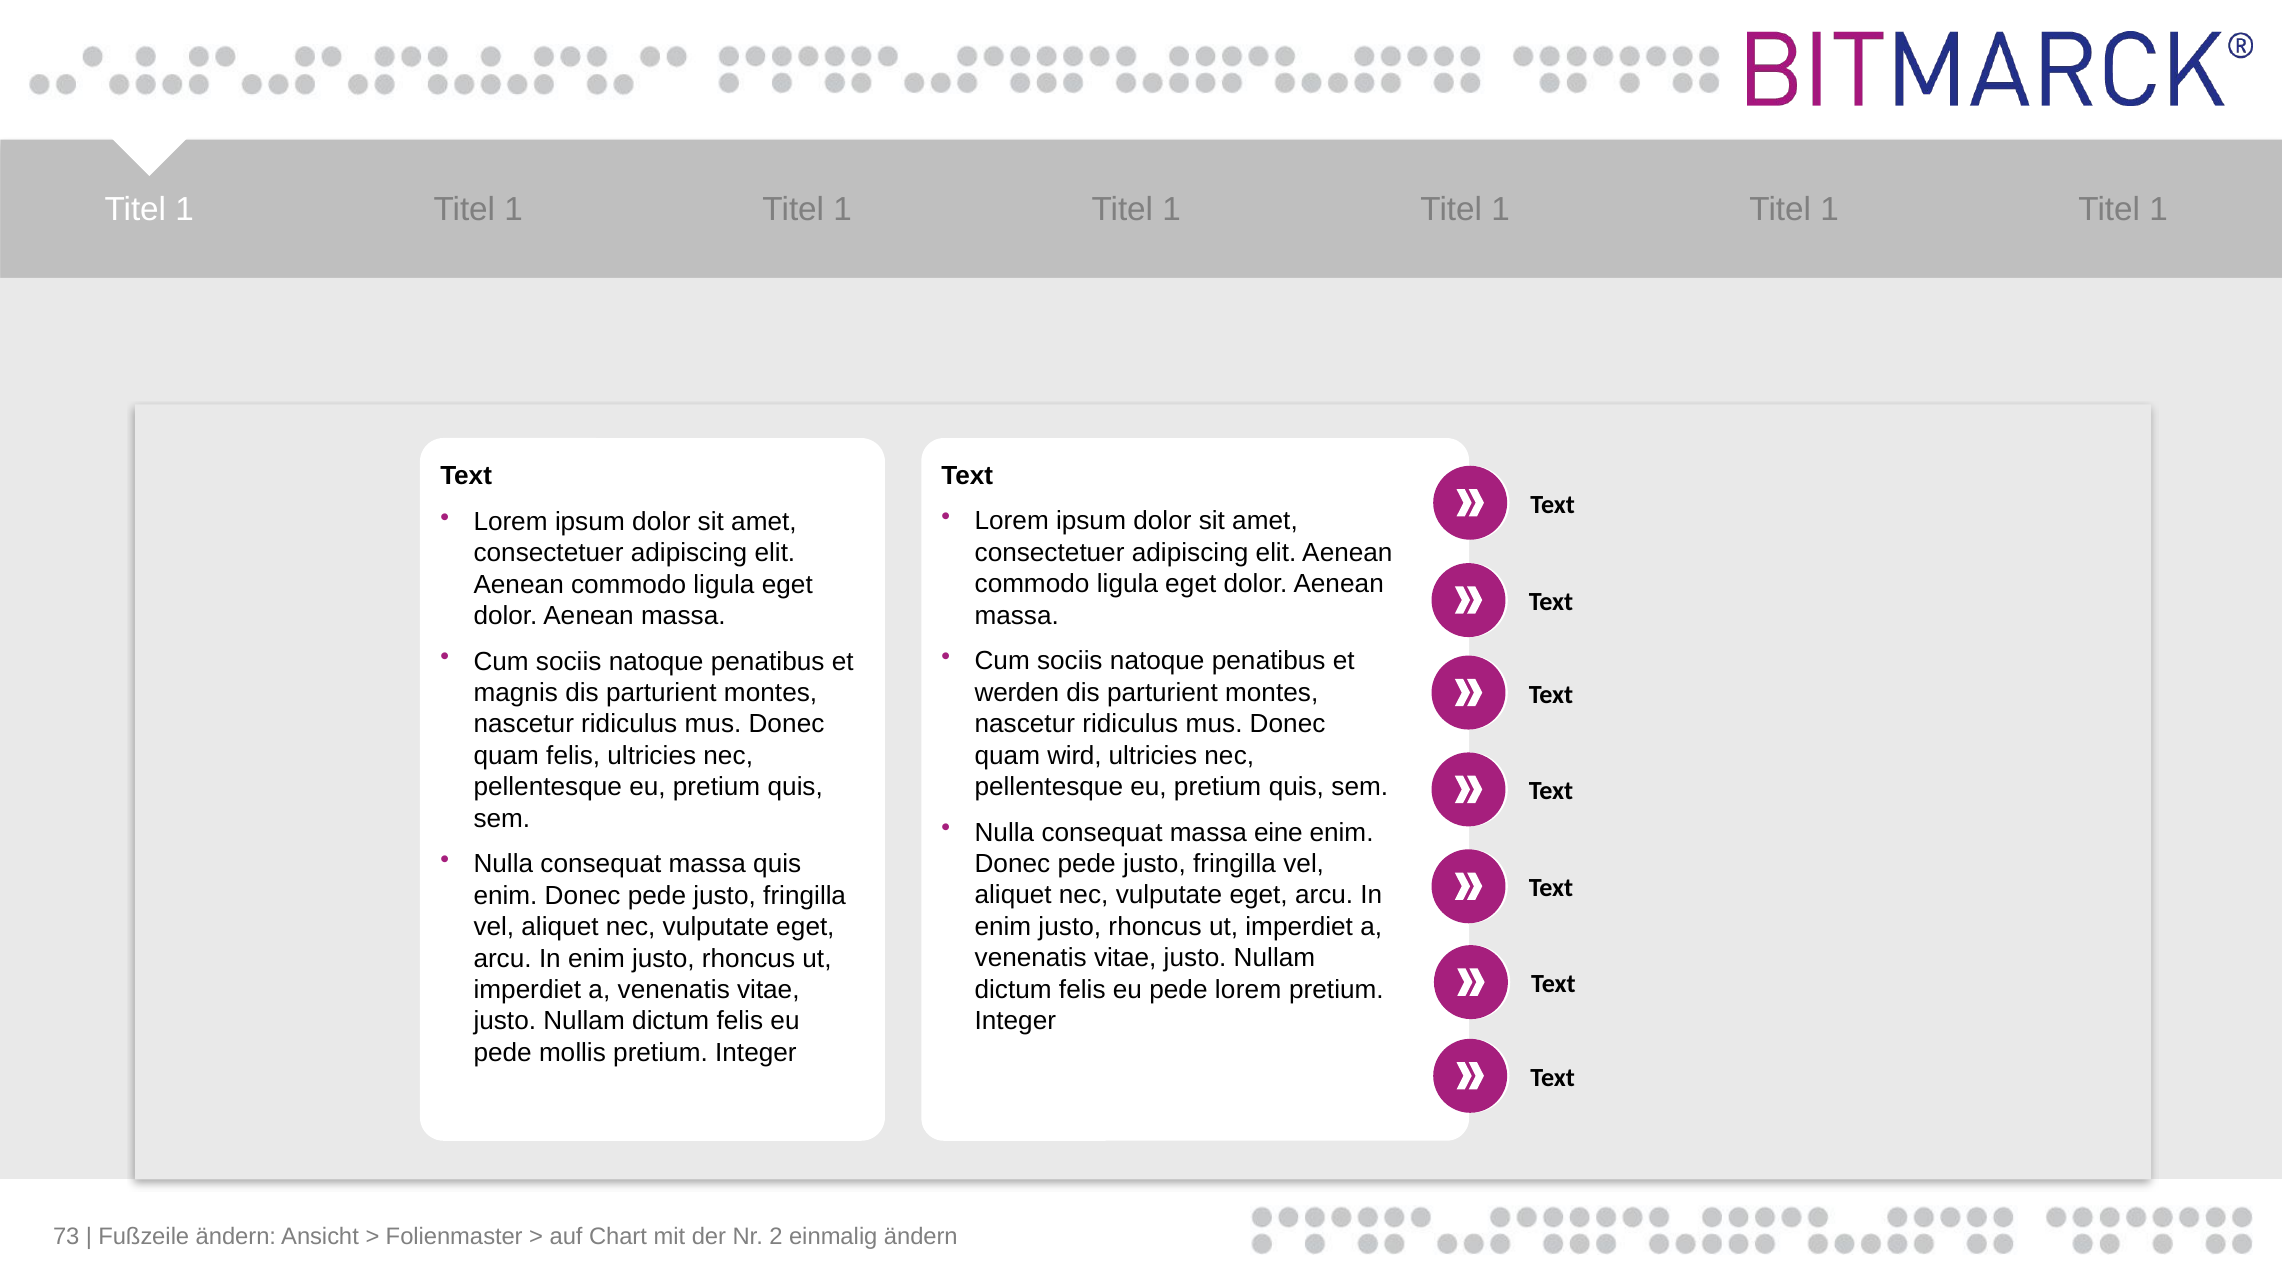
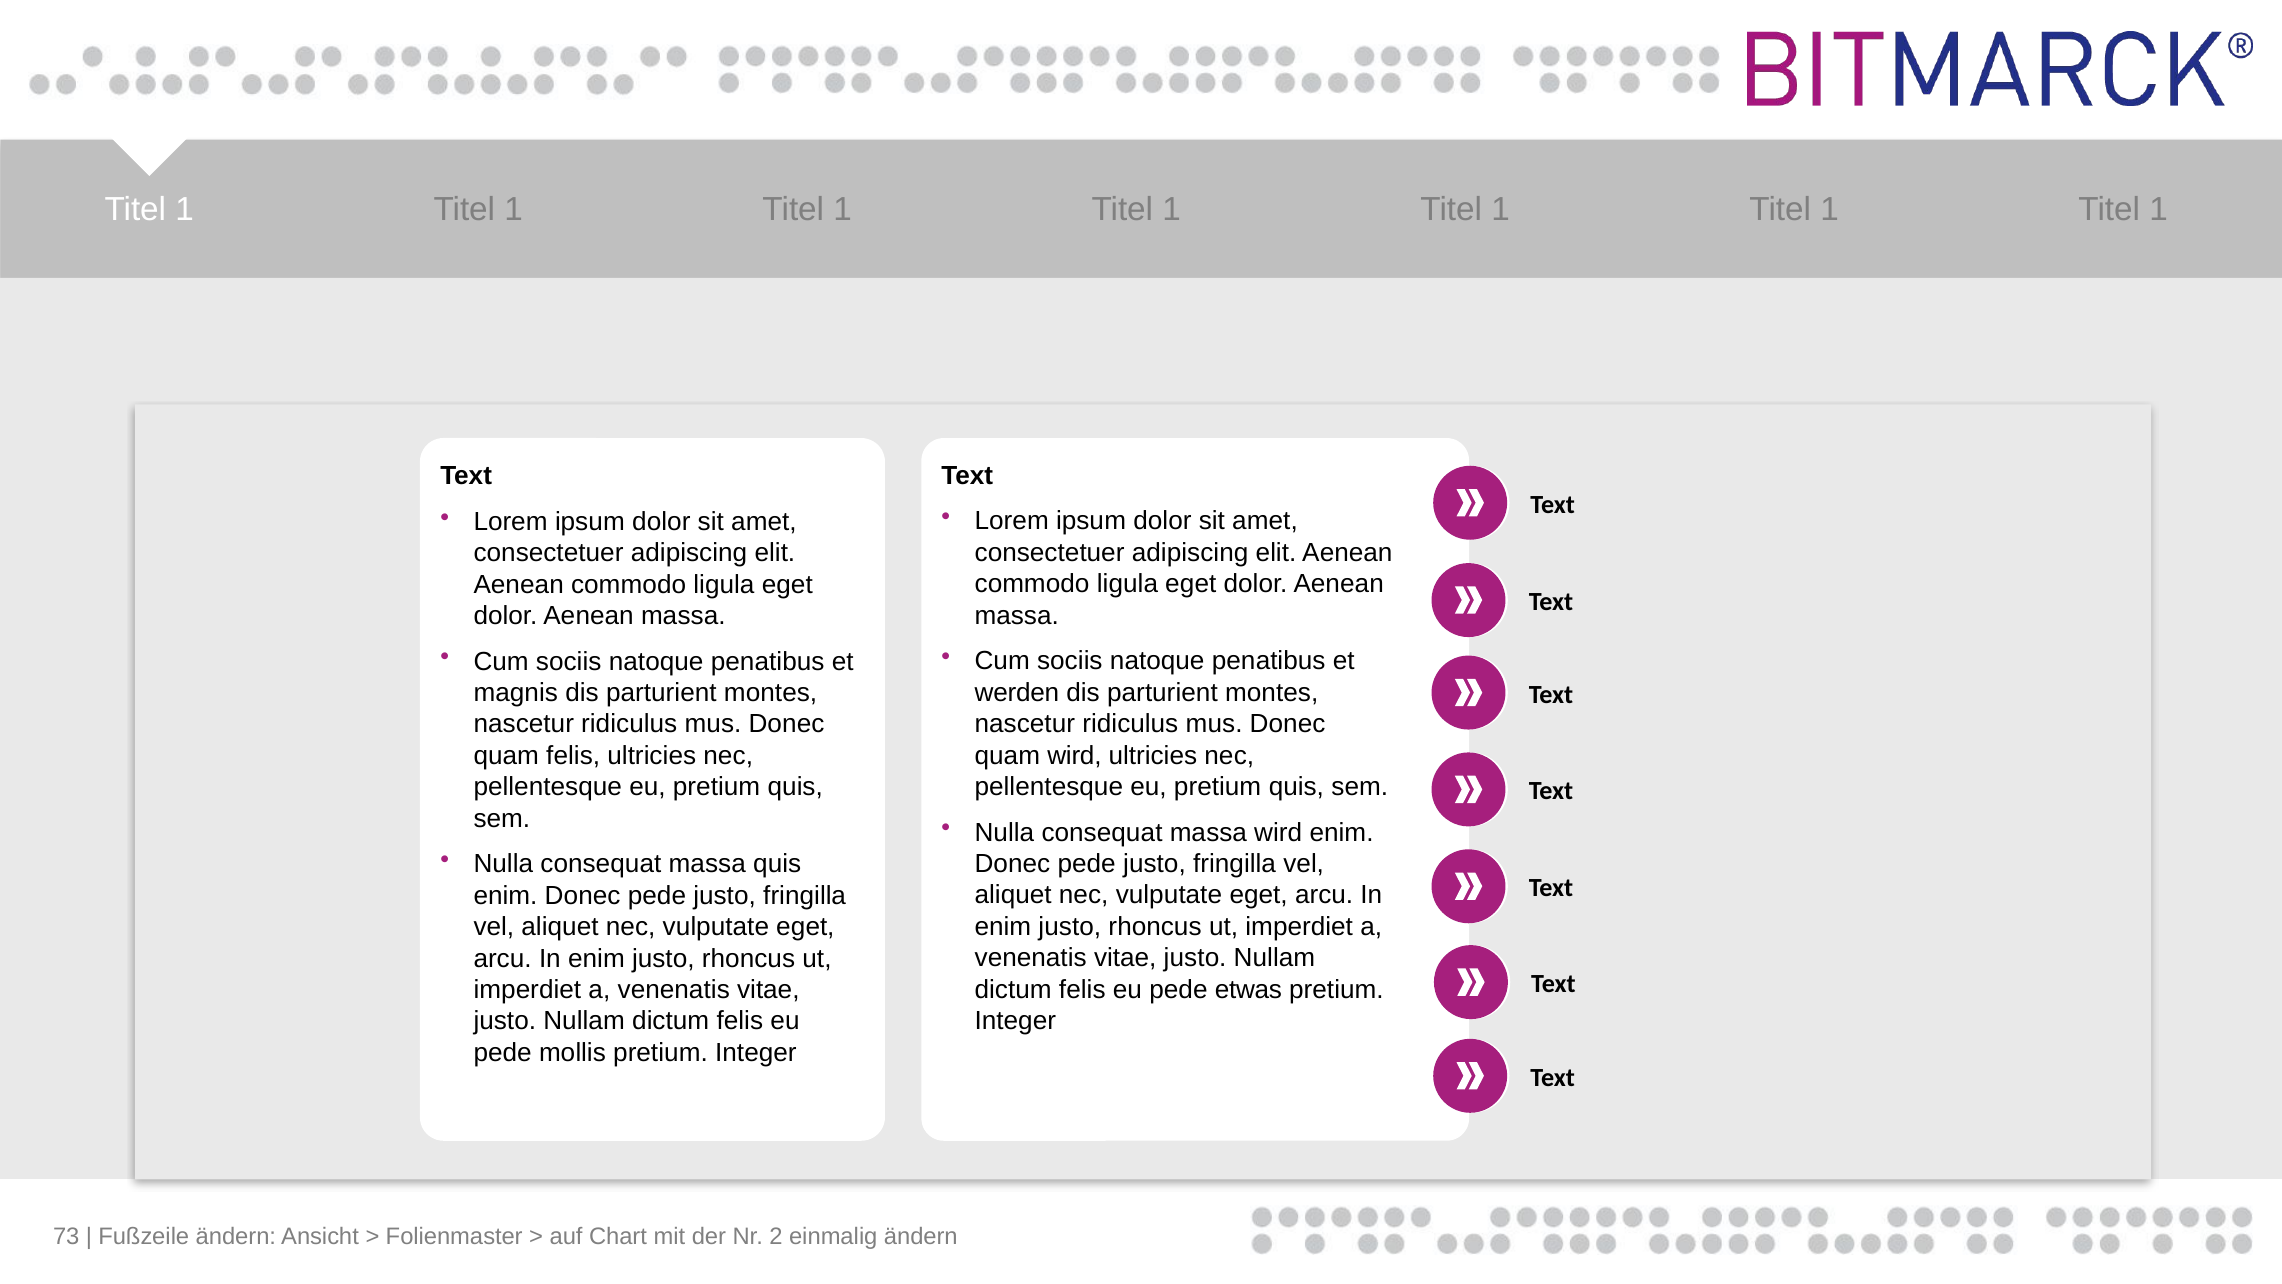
massa eine: eine -> wird
pede lorem: lorem -> etwas
